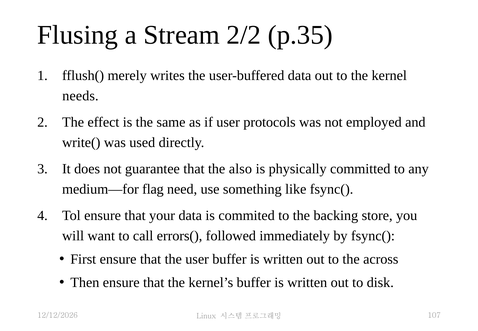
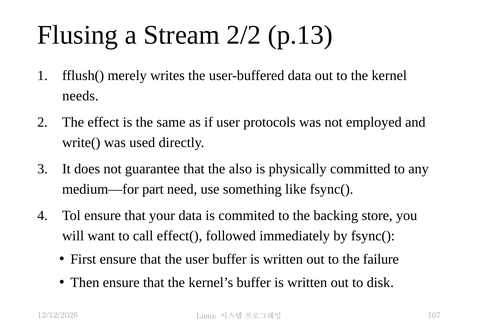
p.35: p.35 -> p.13
flag: flag -> part
errors(: errors( -> effect(
across: across -> failure
